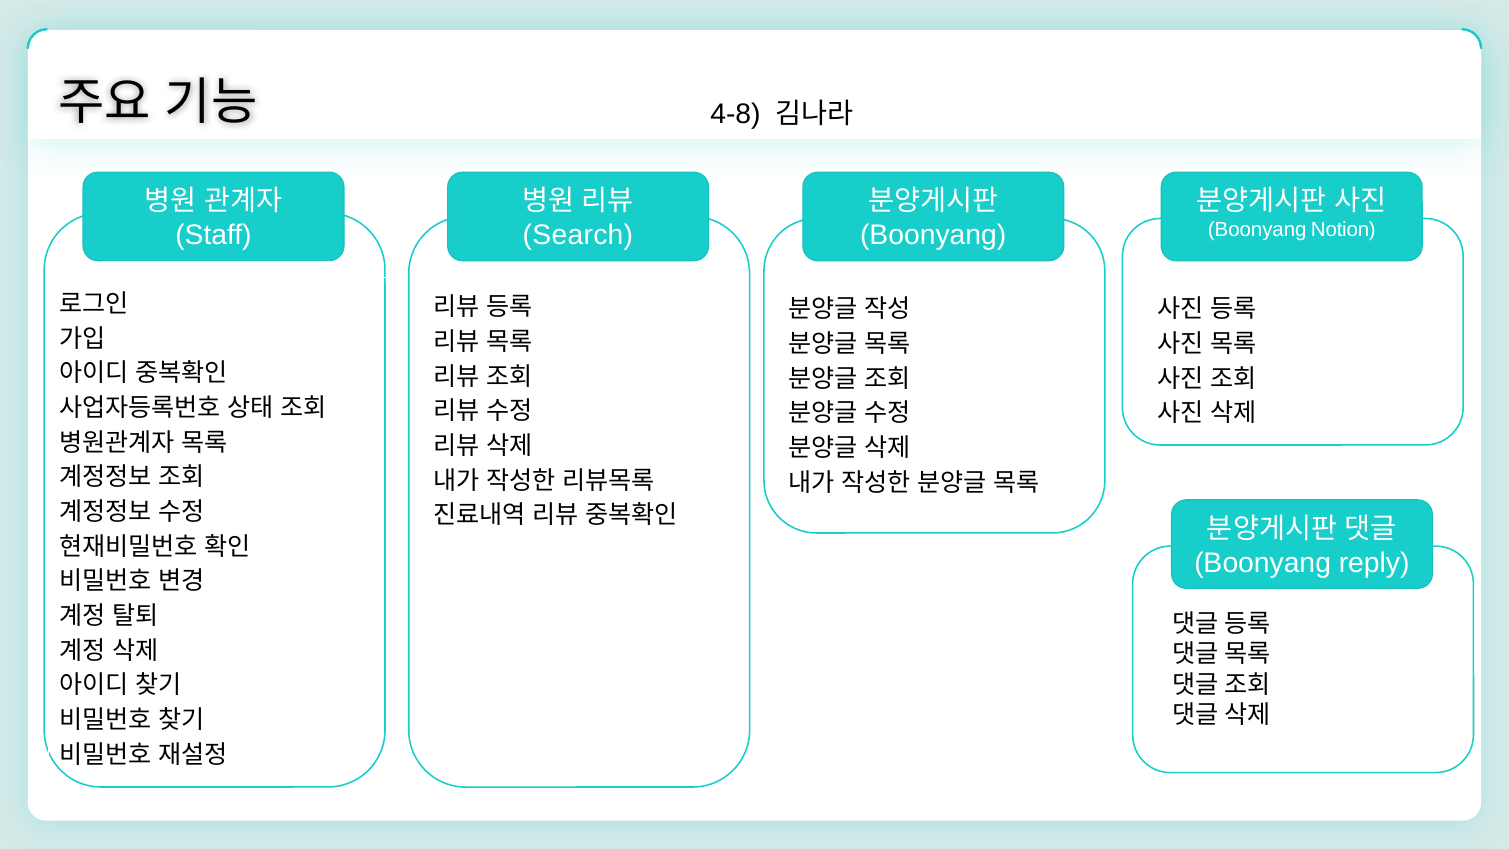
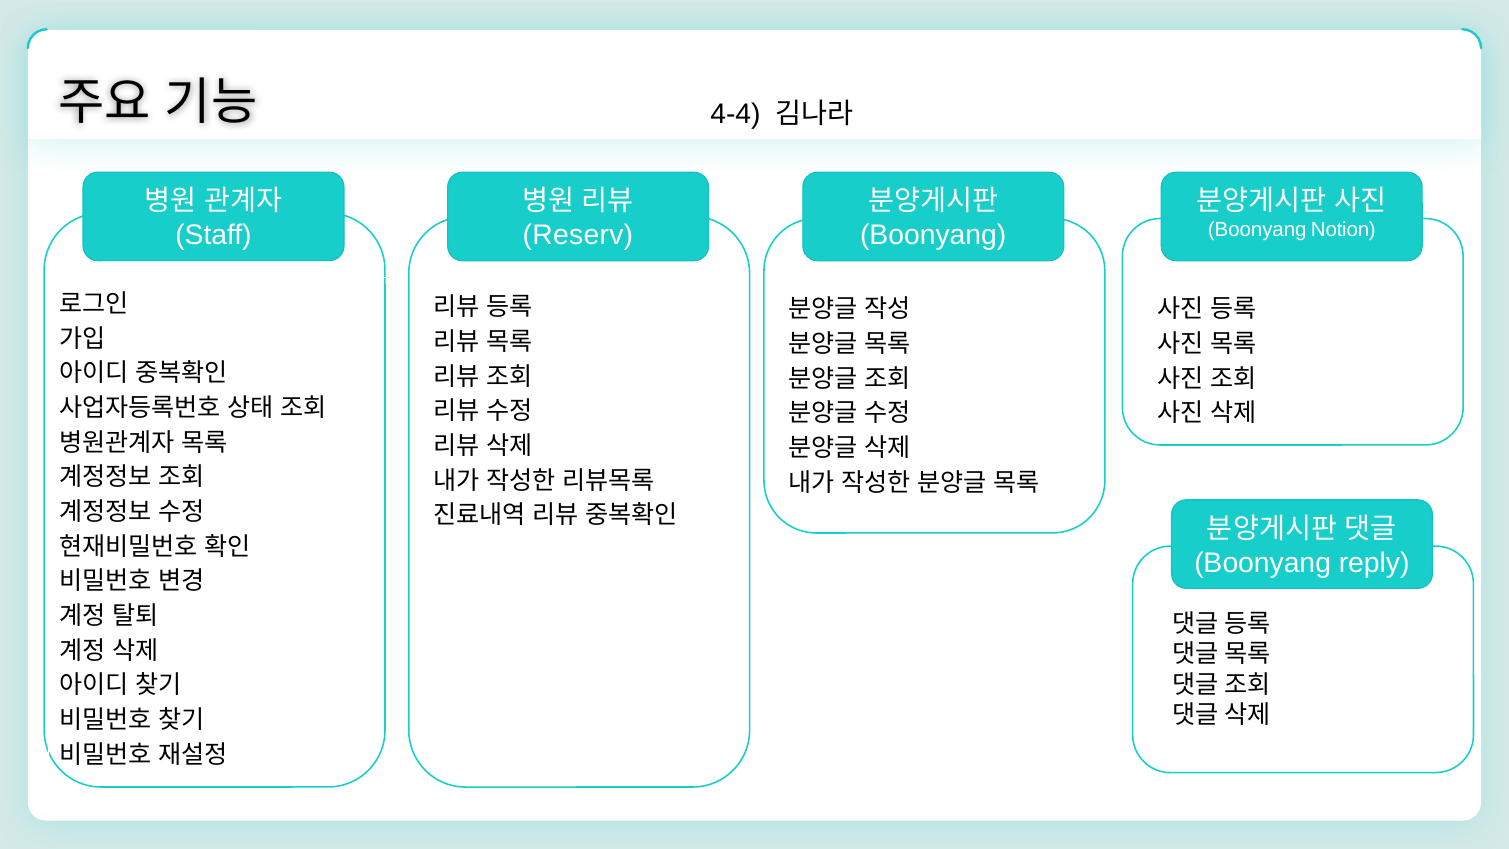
4-8: 4-8 -> 4-4
Search: Search -> Reserv
